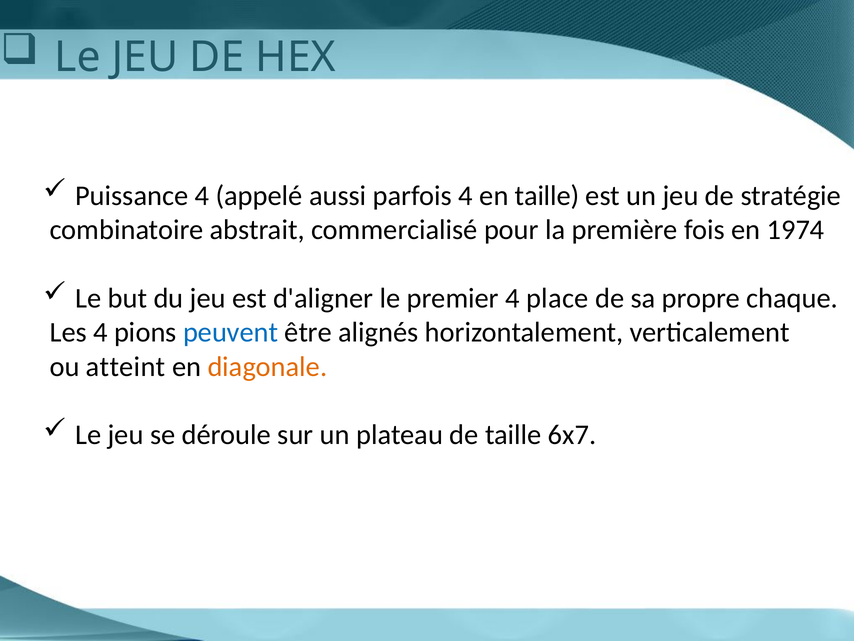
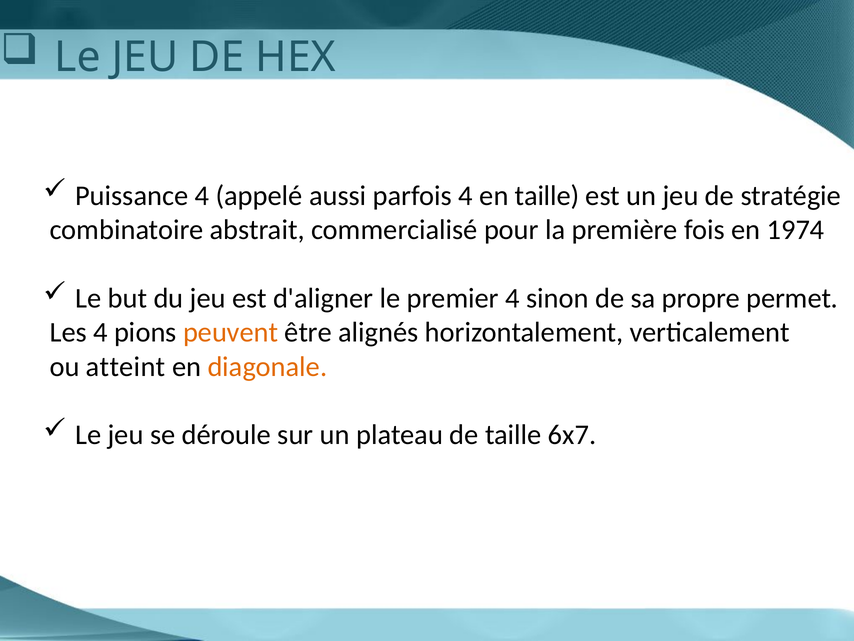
place: place -> sinon
chaque: chaque -> permet
peuvent colour: blue -> orange
